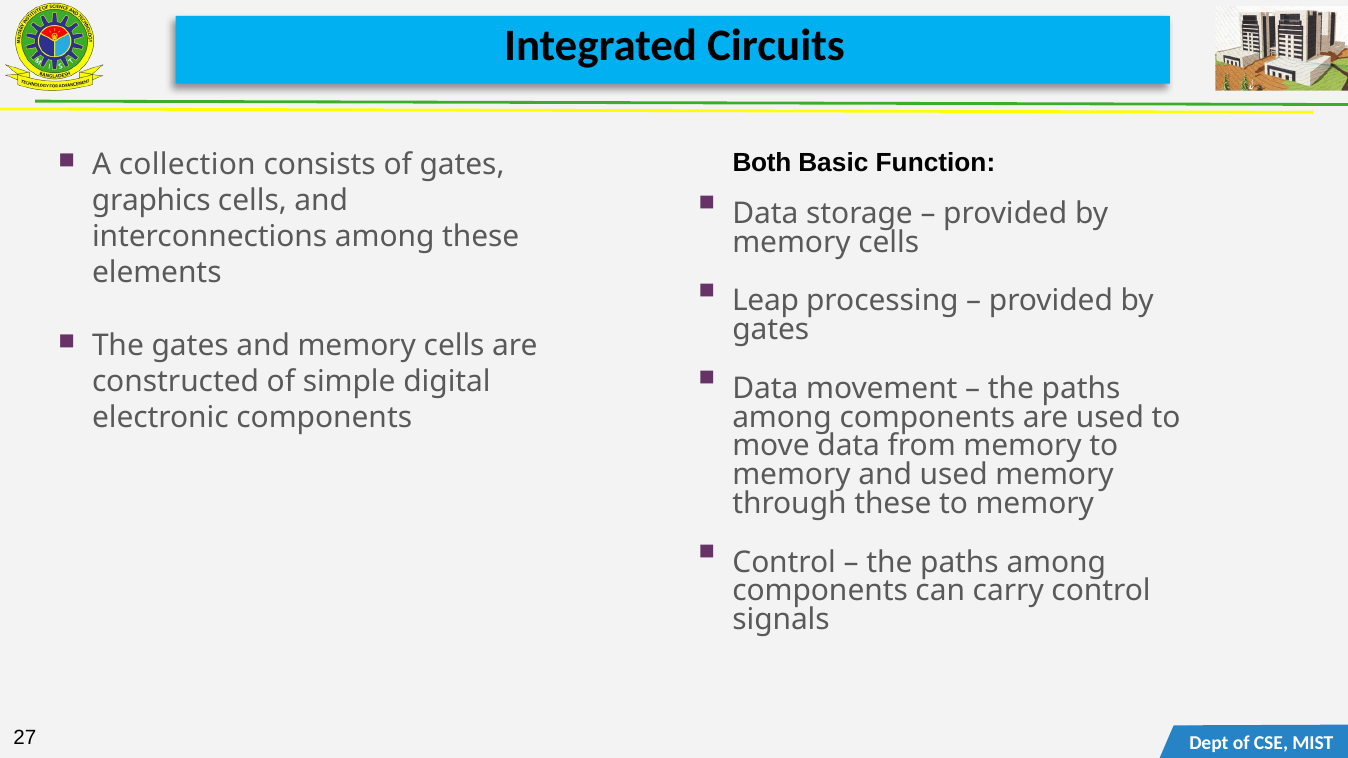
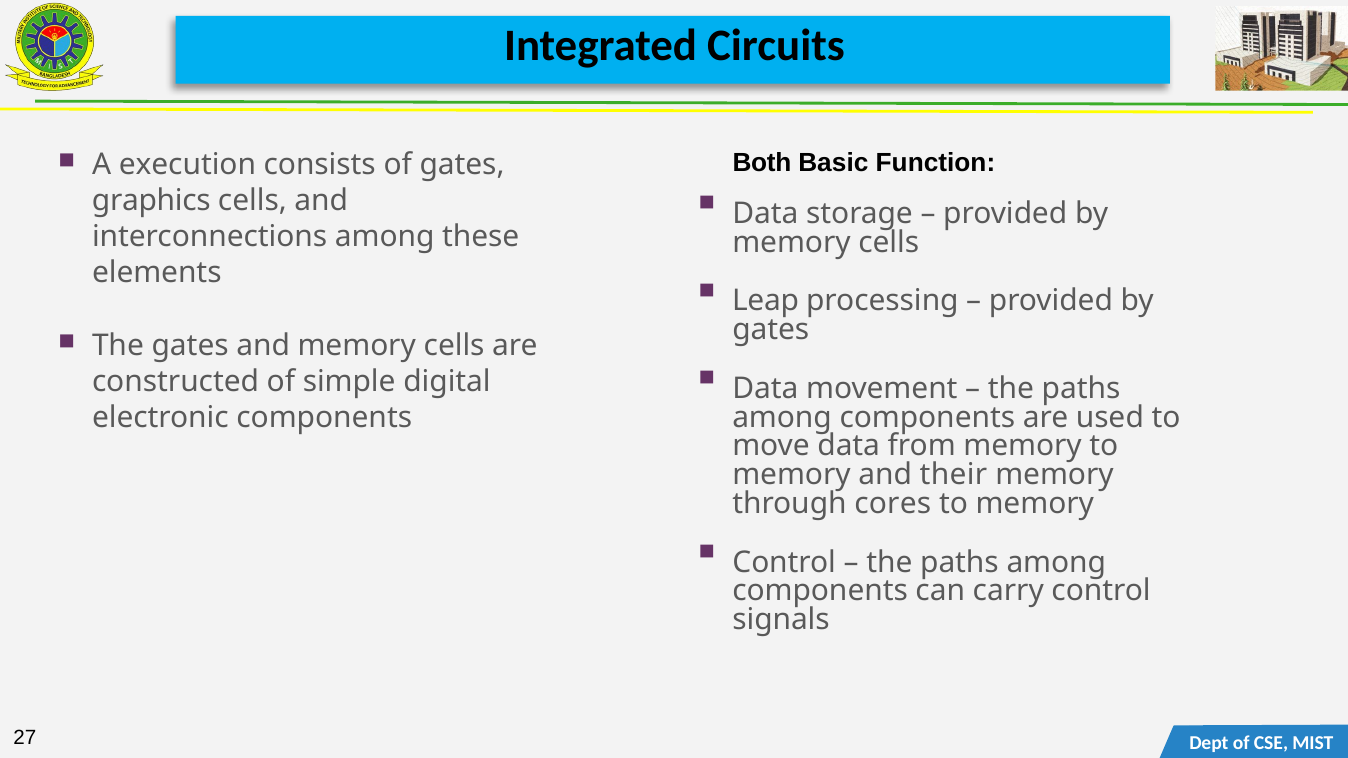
collection: collection -> execution
and used: used -> their
through these: these -> cores
